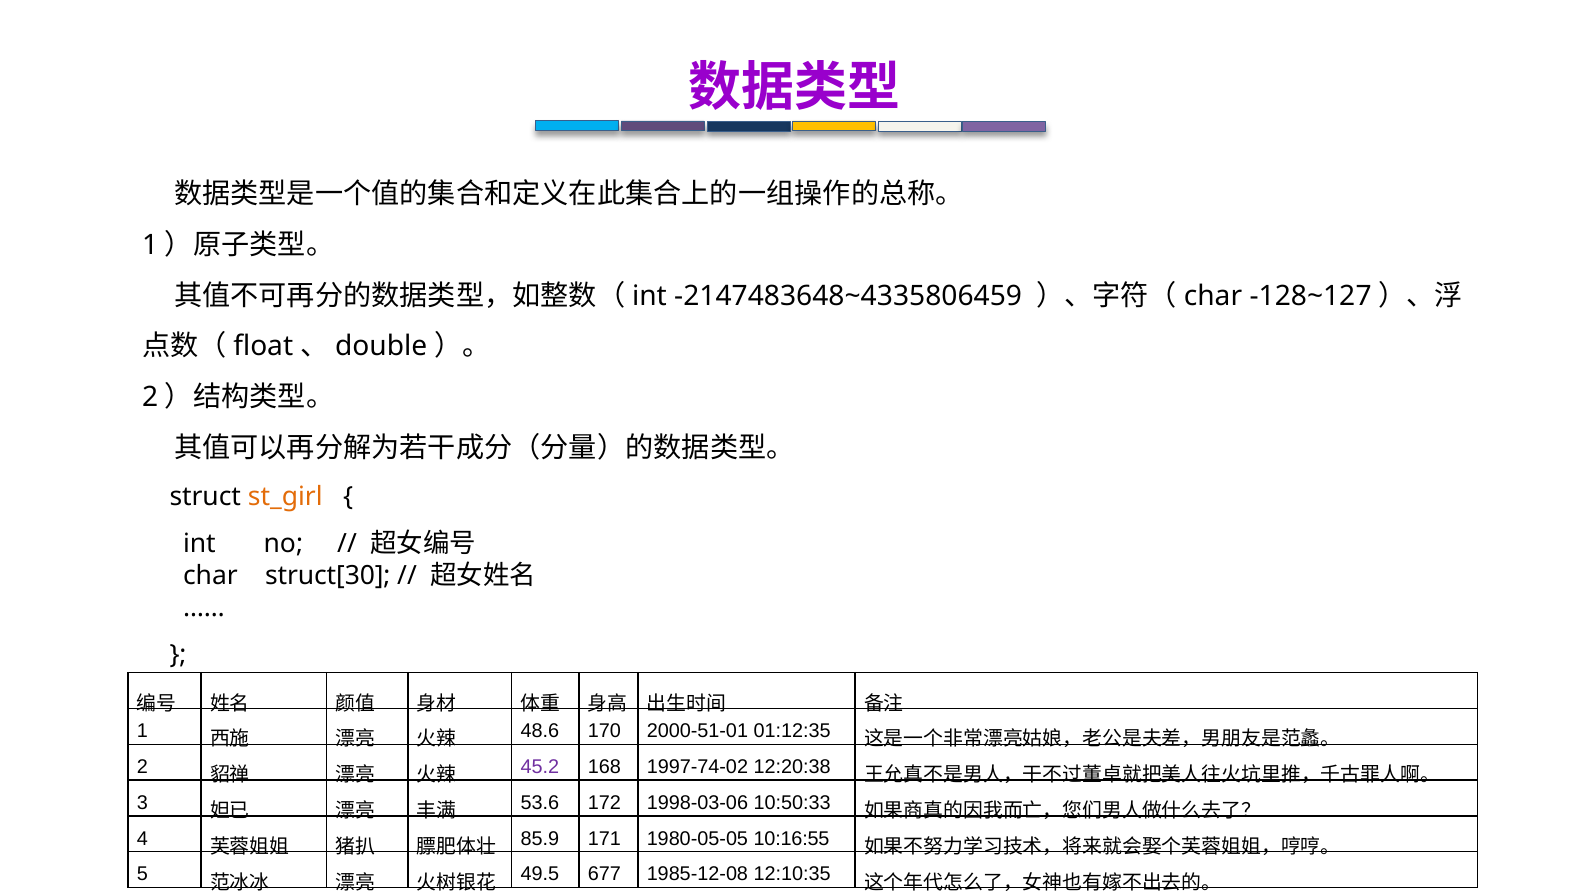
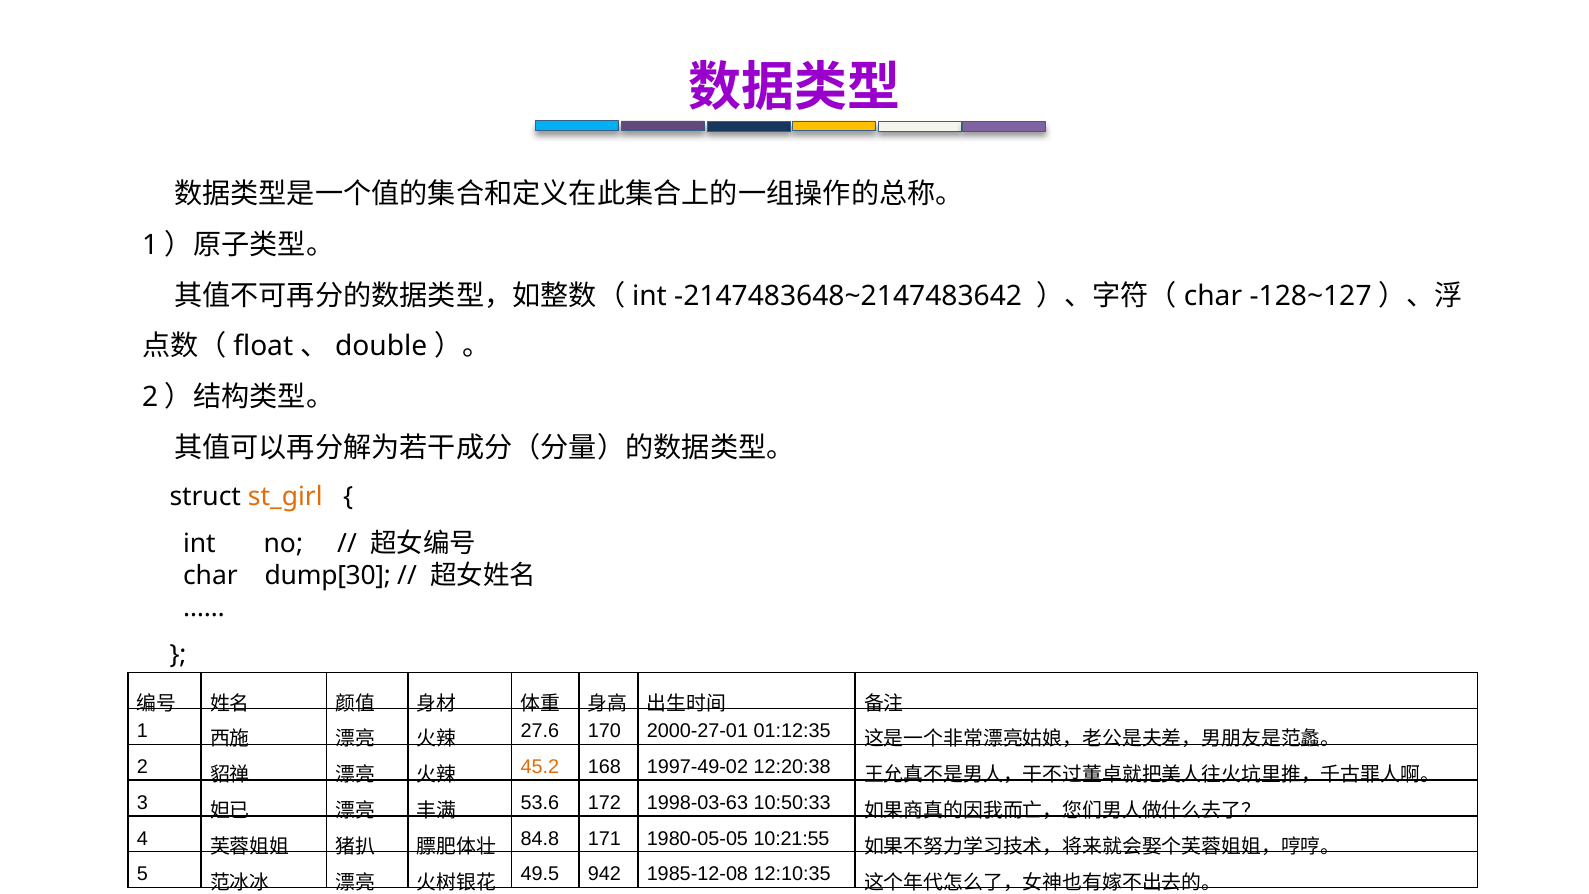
-2147483648~4335806459: -2147483648~4335806459 -> -2147483648~2147483642
struct[30: struct[30 -> dump[30
48.6: 48.6 -> 27.6
2000-51-01: 2000-51-01 -> 2000-27-01
45.2 colour: purple -> orange
1997-74-02: 1997-74-02 -> 1997-49-02
1998-03-06: 1998-03-06 -> 1998-03-63
85.9: 85.9 -> 84.8
10:16:55: 10:16:55 -> 10:21:55
677: 677 -> 942
